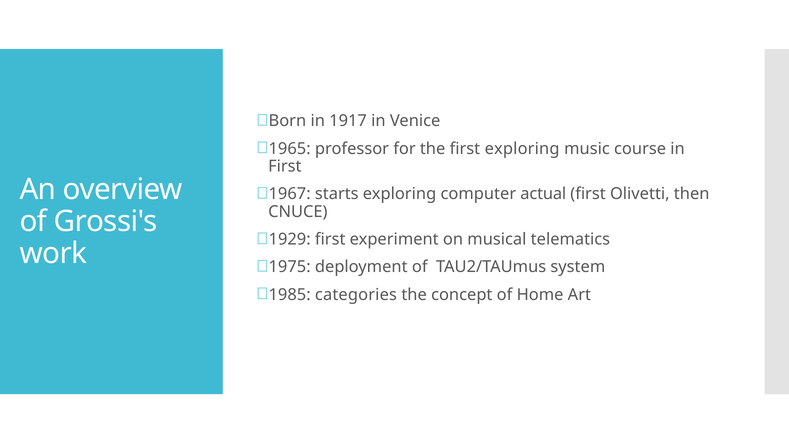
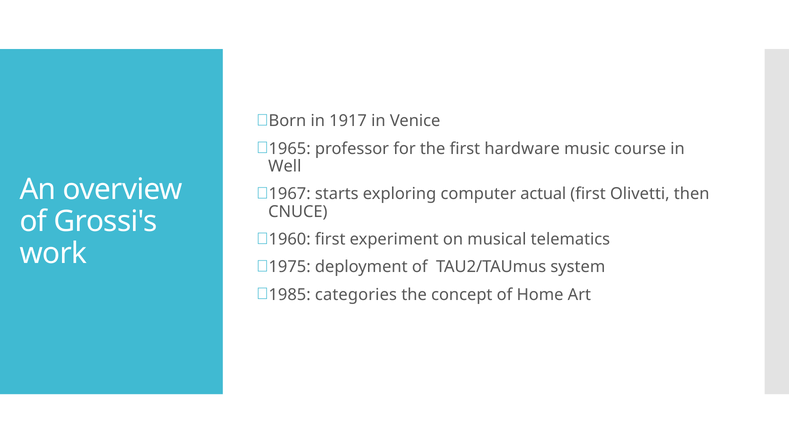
first exploring: exploring -> hardware
First at (285, 166): First -> Well
1929: 1929 -> 1960
